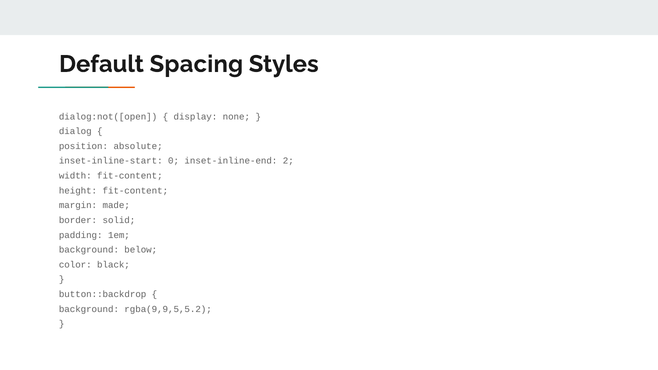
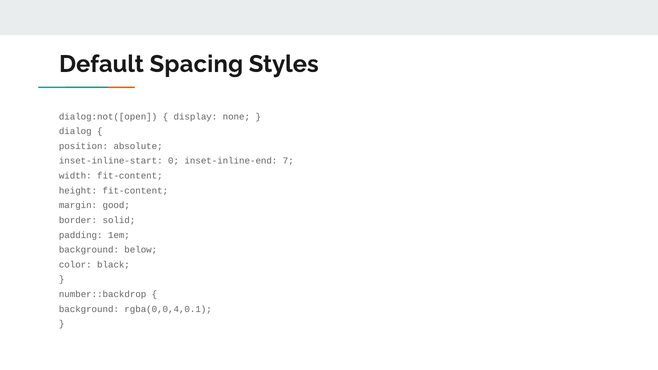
2: 2 -> 7
made: made -> good
button::backdrop: button::backdrop -> number::backdrop
rgba(9,9,5,5.2: rgba(9,9,5,5.2 -> rgba(0,0,4,0.1
